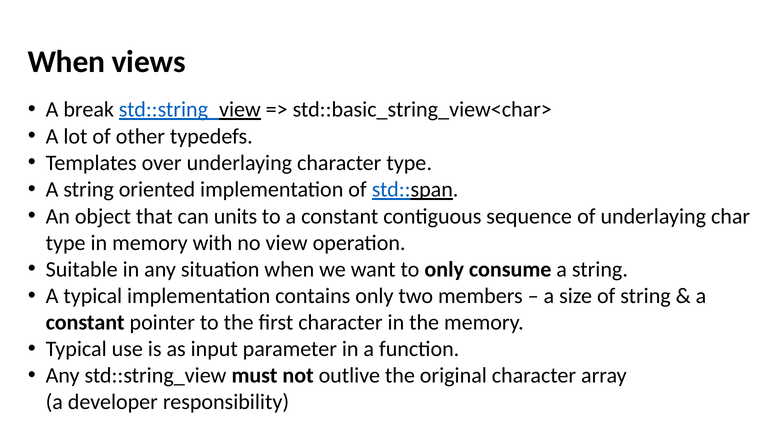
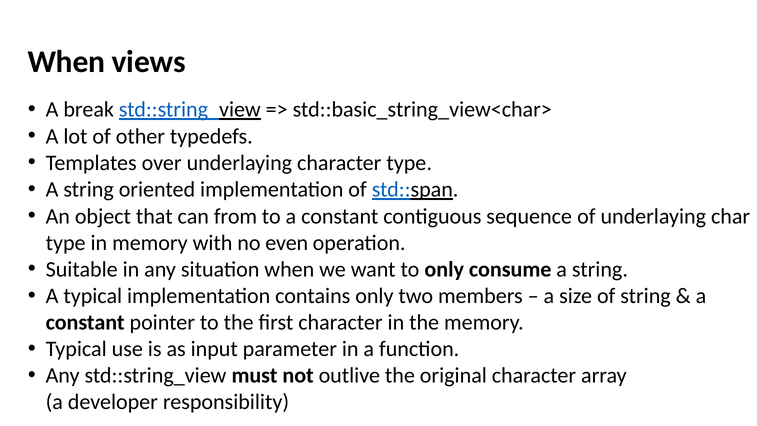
units: units -> from
view: view -> even
